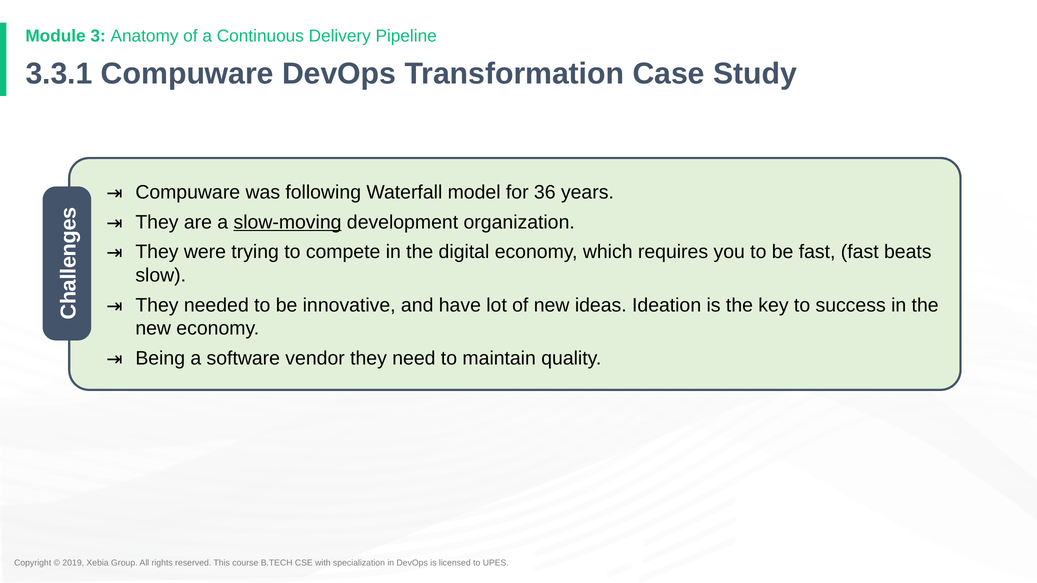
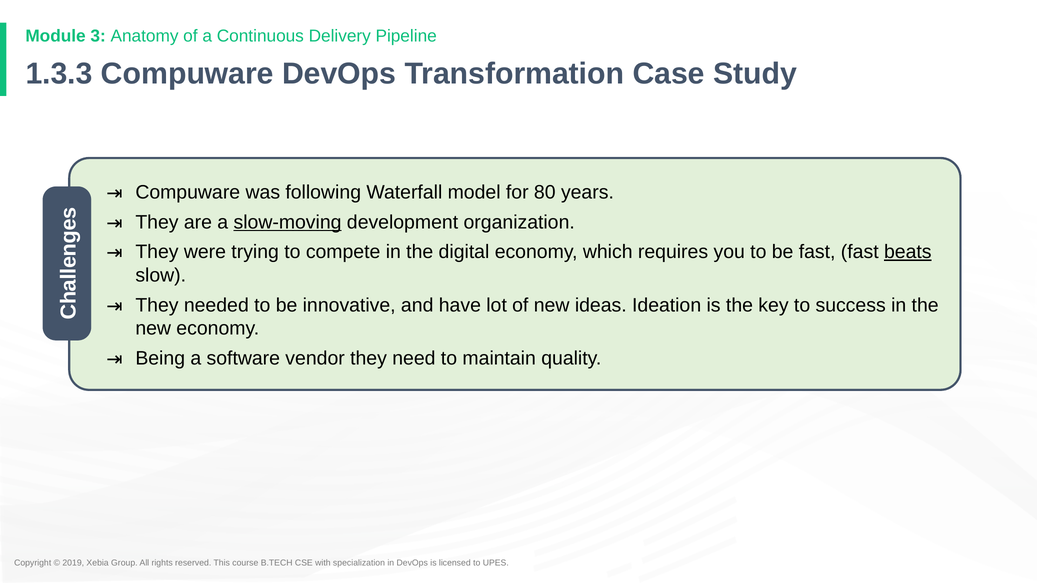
3.3.1: 3.3.1 -> 1.3.3
36: 36 -> 80
beats underline: none -> present
